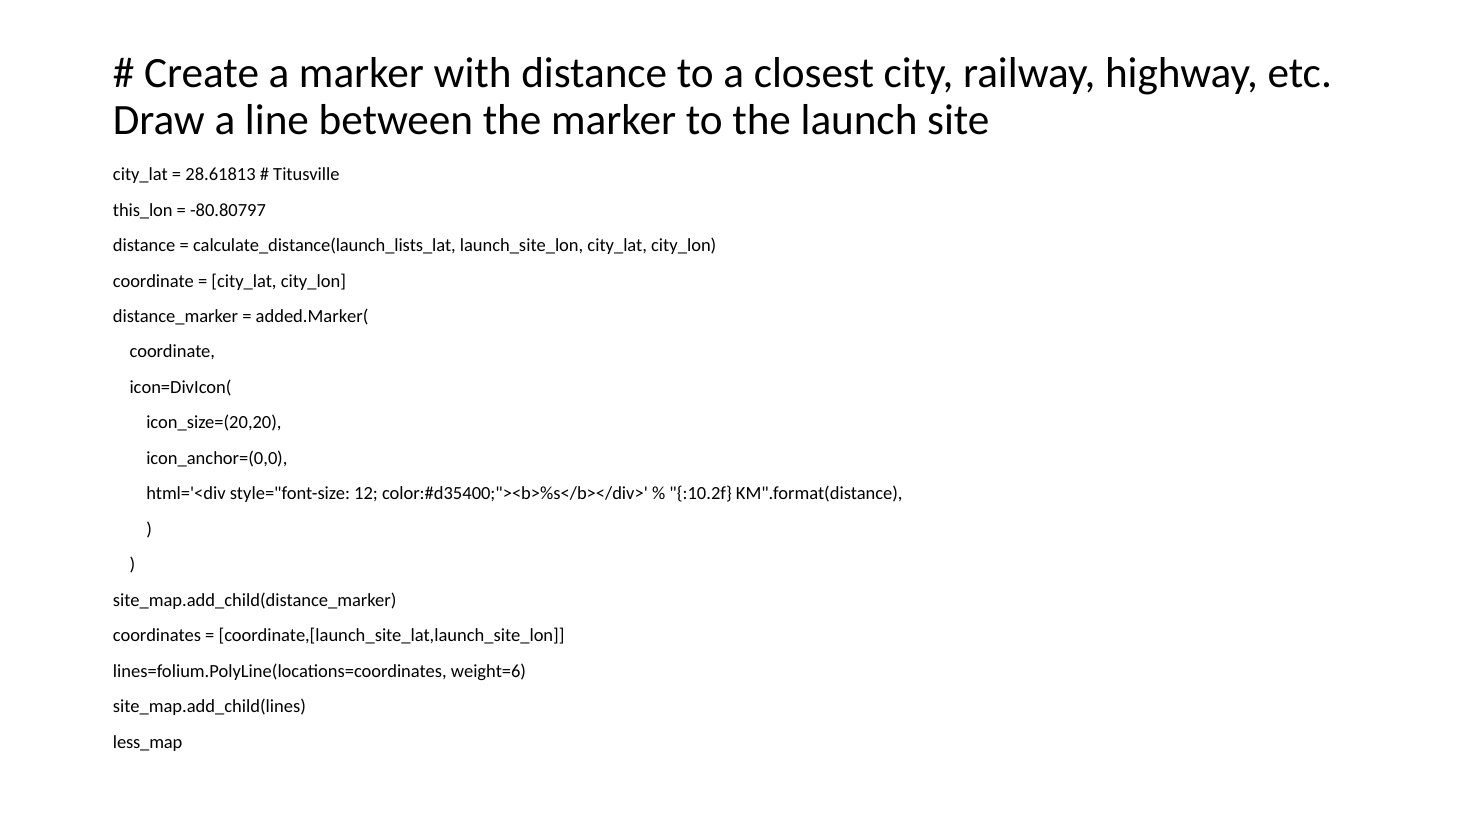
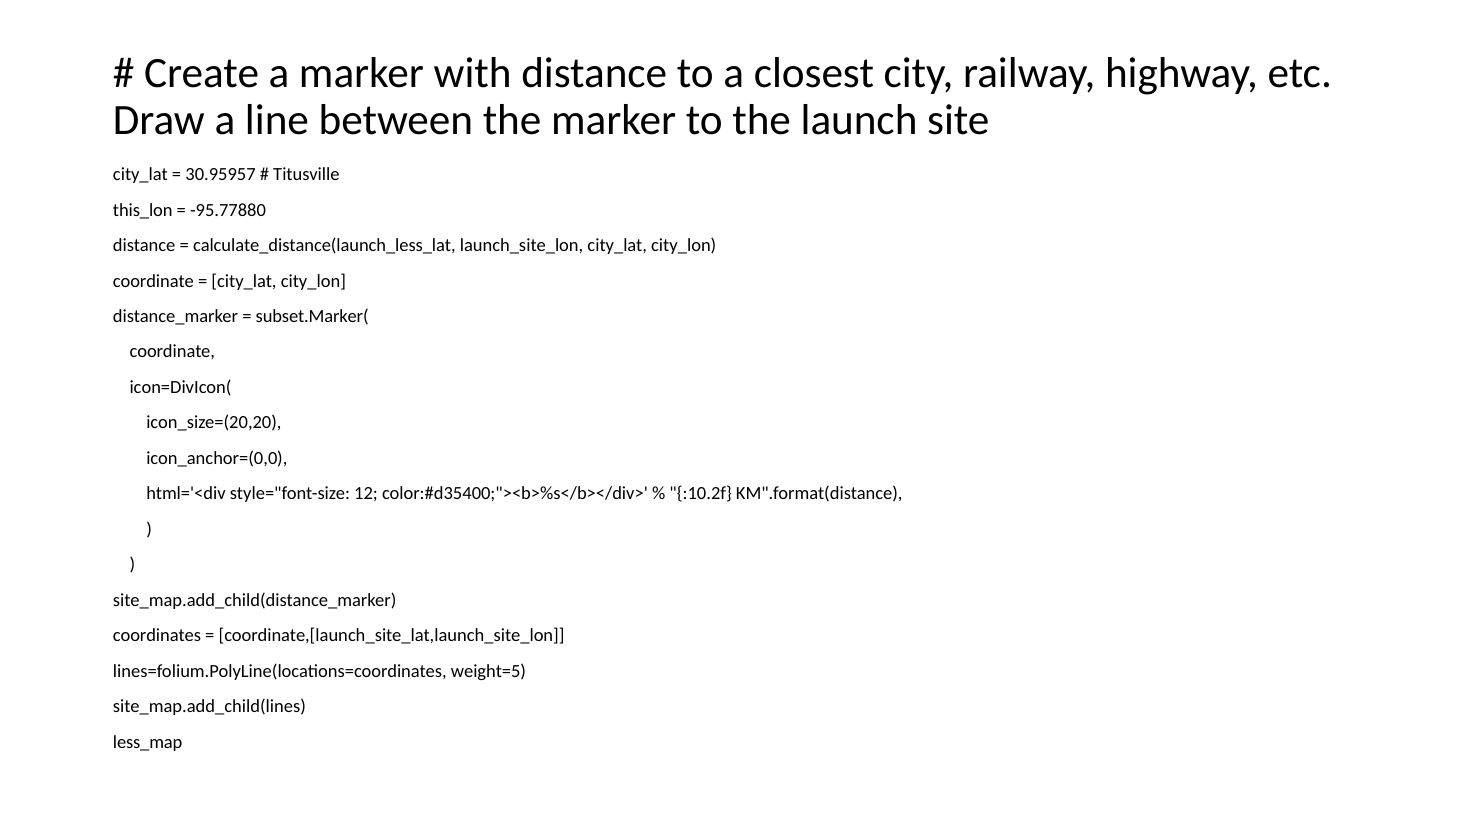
28.61813: 28.61813 -> 30.95957
-80.80797: -80.80797 -> -95.77880
calculate_distance(launch_lists_lat: calculate_distance(launch_lists_lat -> calculate_distance(launch_less_lat
added.Marker(: added.Marker( -> subset.Marker(
weight=6: weight=6 -> weight=5
